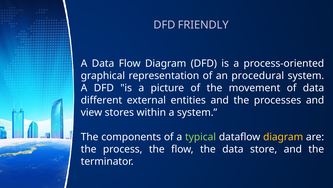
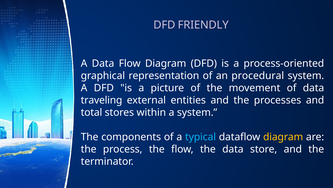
different: different -> traveling
view: view -> total
typical colour: light green -> light blue
